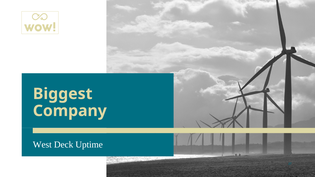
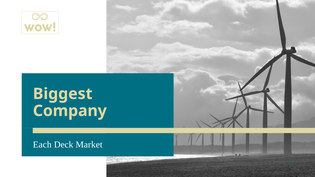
West: West -> Each
Uptime: Uptime -> Market
